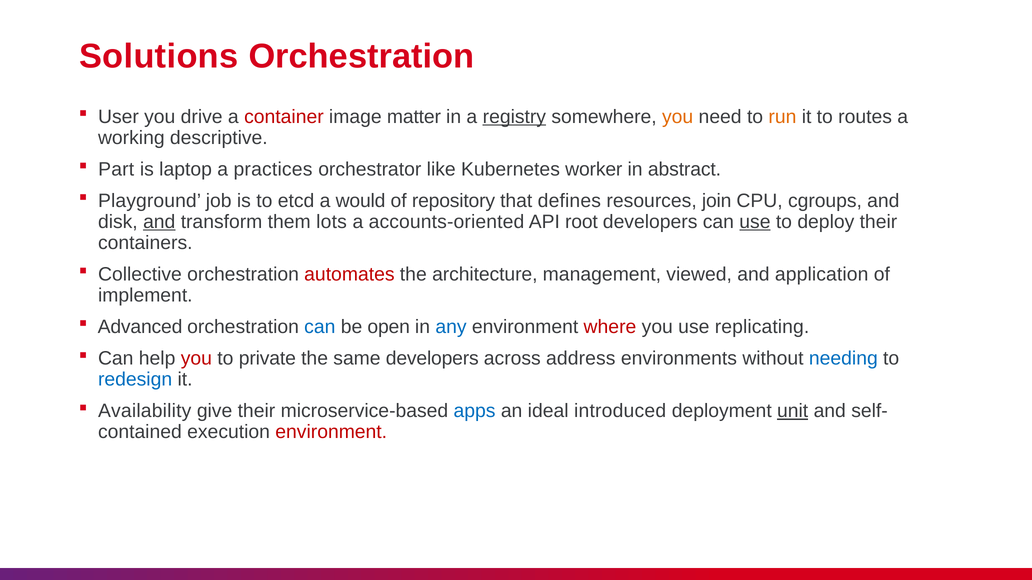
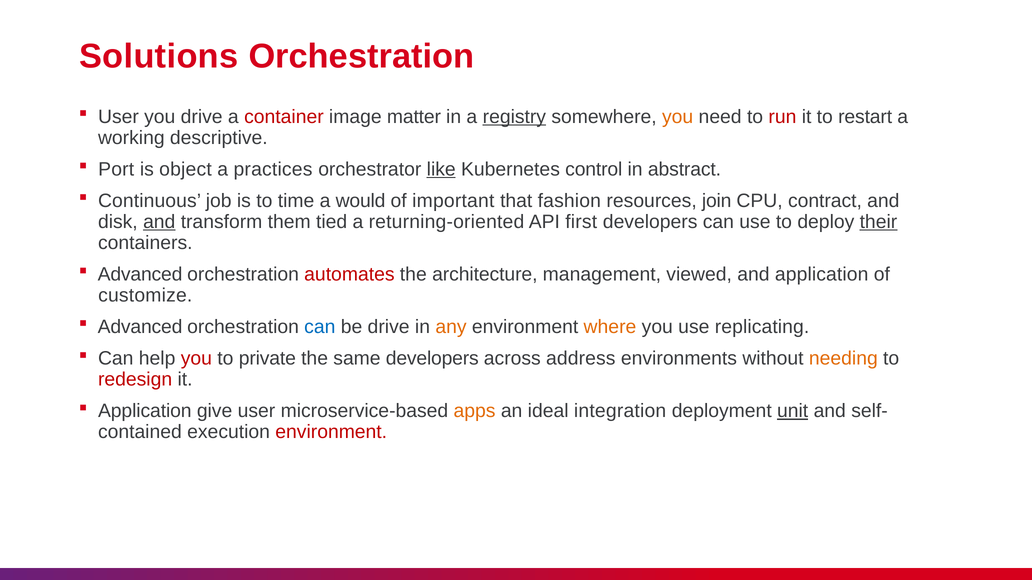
run colour: orange -> red
routes: routes -> restart
Part: Part -> Port
laptop: laptop -> object
like underline: none -> present
worker: worker -> control
Playground: Playground -> Continuous
etcd: etcd -> time
repository: repository -> important
defines: defines -> fashion
cgroups: cgroups -> contract
lots: lots -> tied
accounts-oriented: accounts-oriented -> returning-oriented
root: root -> first
use at (755, 222) underline: present -> none
their at (878, 222) underline: none -> present
Collective at (140, 275): Collective -> Advanced
implement: implement -> customize
be open: open -> drive
any colour: blue -> orange
where colour: red -> orange
needing colour: blue -> orange
redesign colour: blue -> red
Availability at (145, 411): Availability -> Application
give their: their -> user
apps colour: blue -> orange
introduced: introduced -> integration
